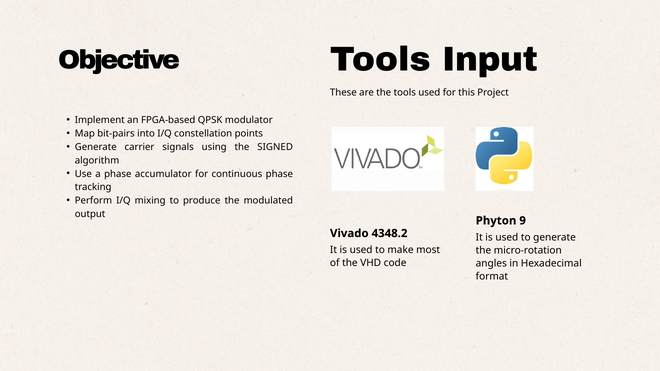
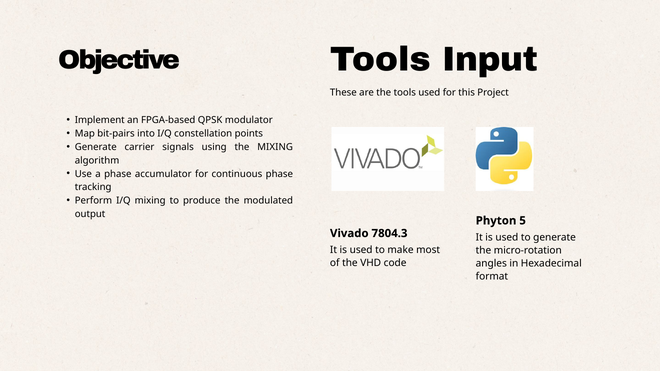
the SIGNED: SIGNED -> MIXING
9: 9 -> 5
4348.2: 4348.2 -> 7804.3
